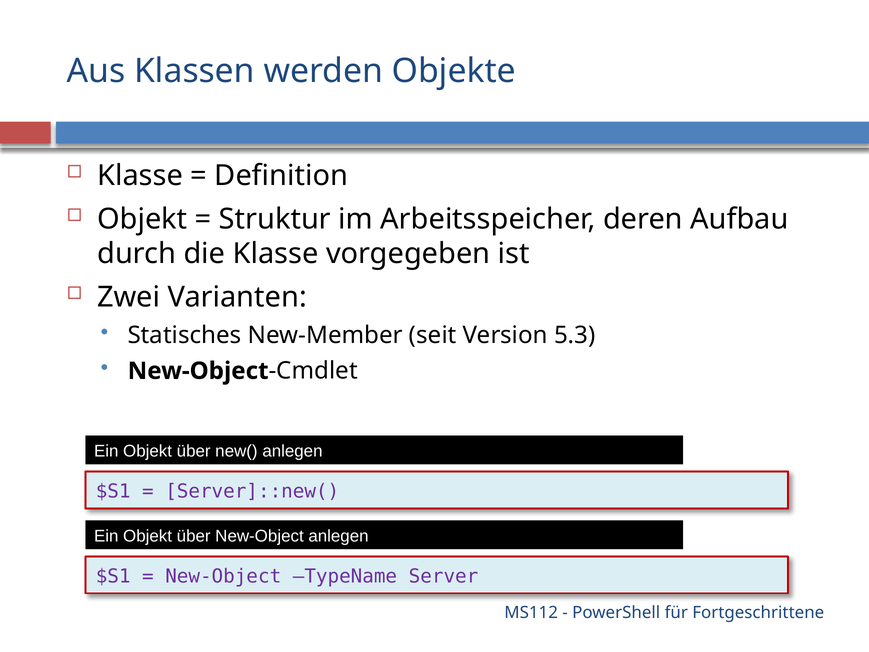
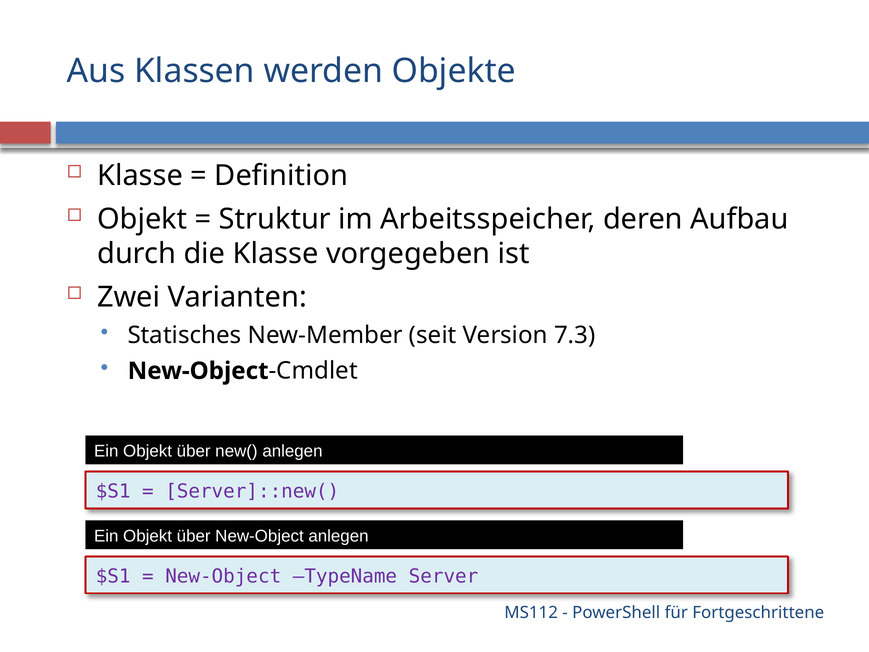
5.3: 5.3 -> 7.3
